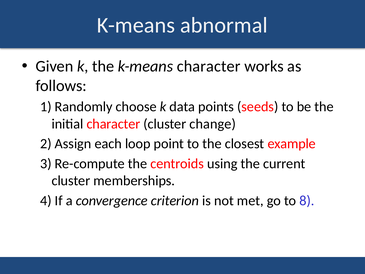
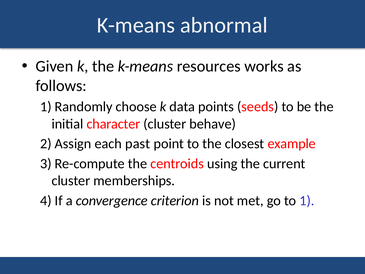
k-means character: character -> resources
change: change -> behave
loop: loop -> past
to 8: 8 -> 1
